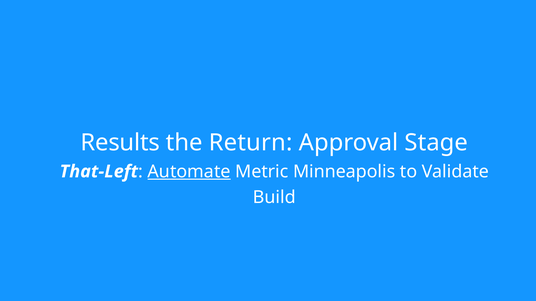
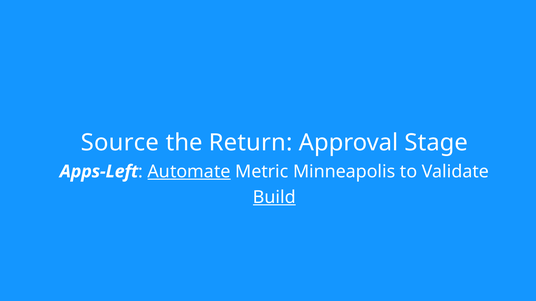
Results: Results -> Source
That-Left: That-Left -> Apps-Left
Build underline: none -> present
